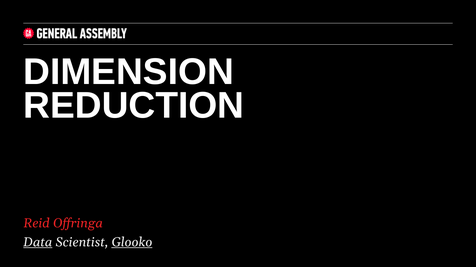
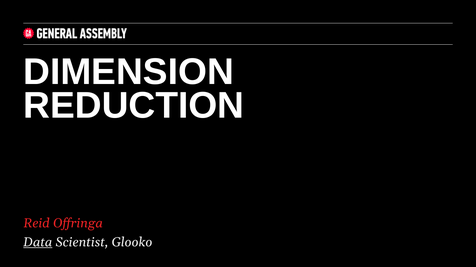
Glooko underline: present -> none
